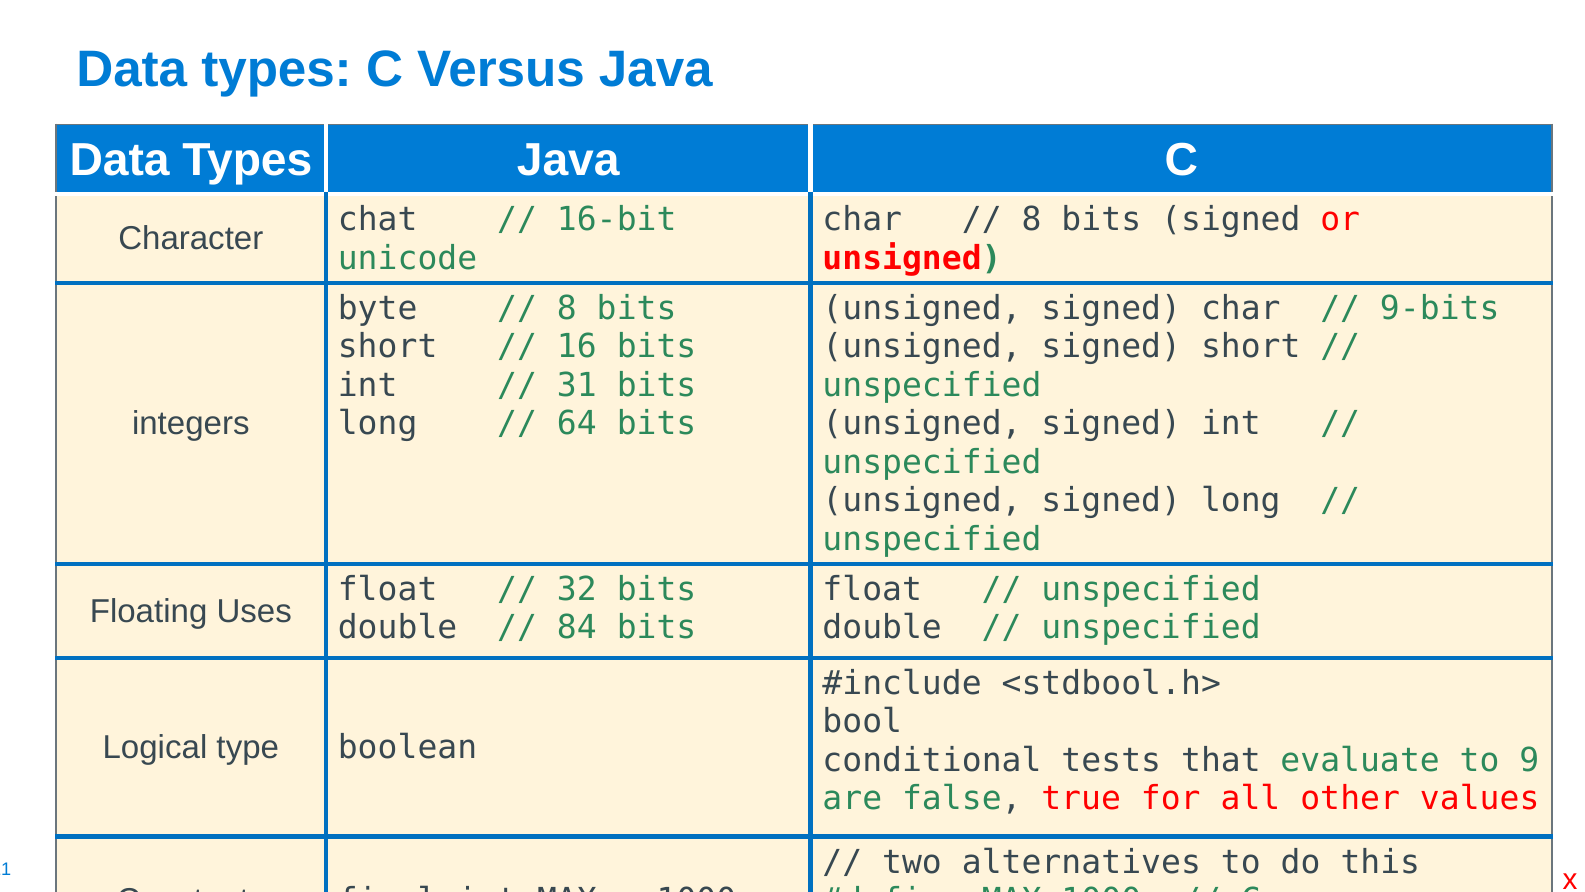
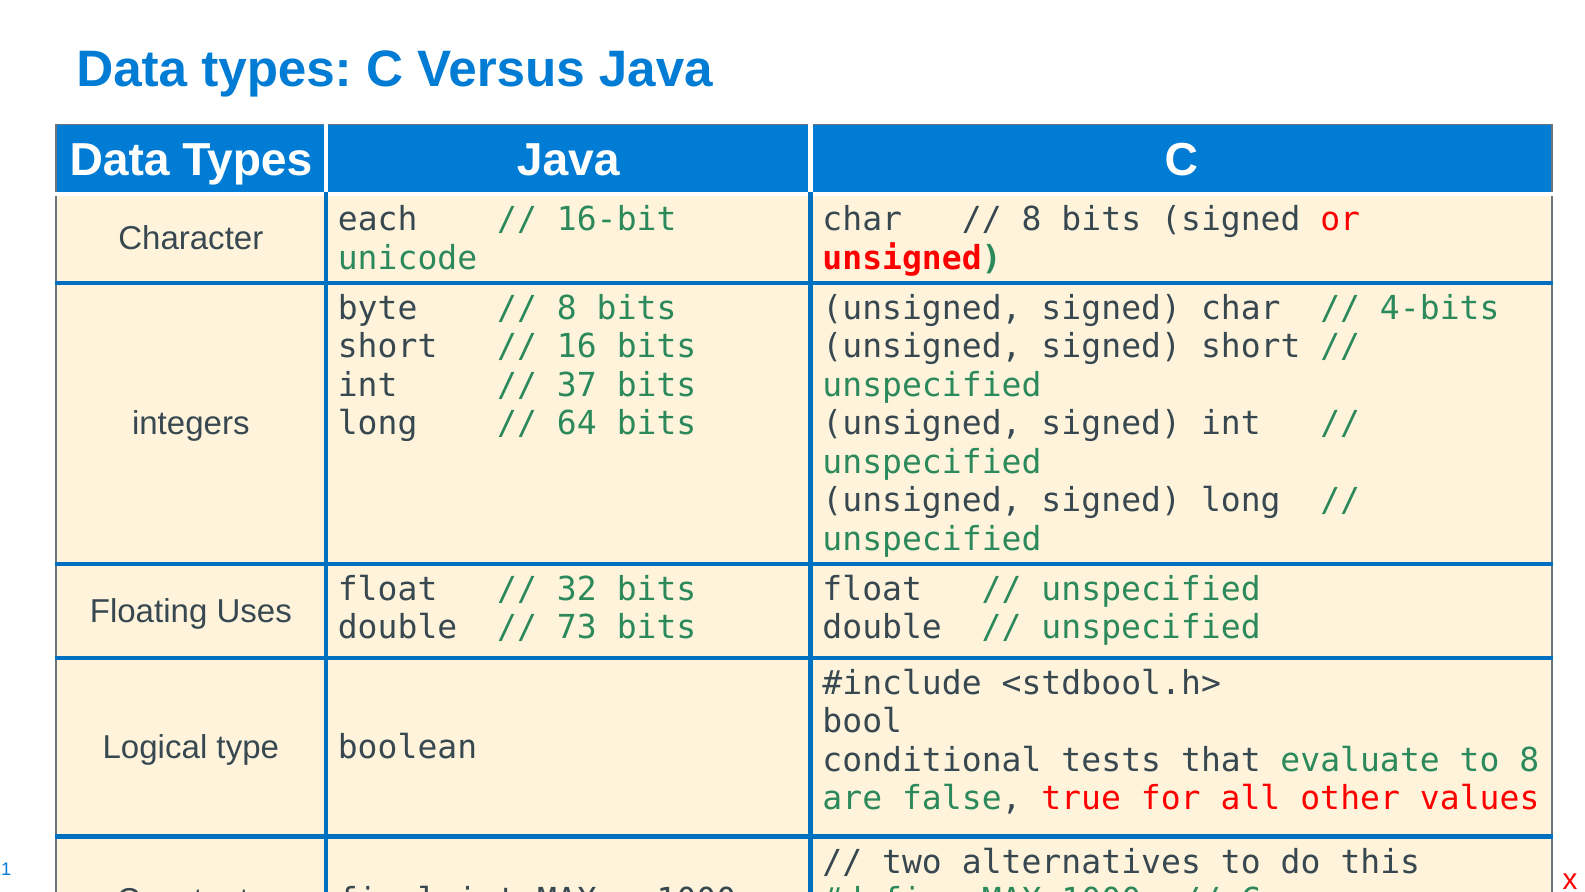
chat: chat -> each
9-bits: 9-bits -> 4-bits
31: 31 -> 37
84: 84 -> 73
to 9: 9 -> 8
